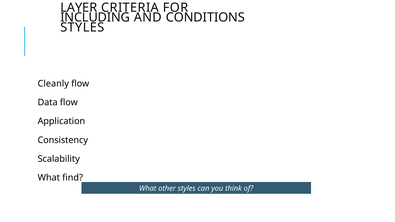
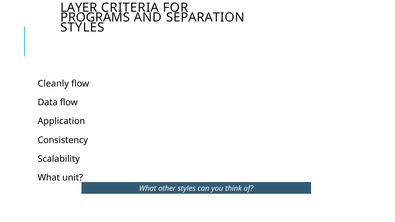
INCLUDING: INCLUDING -> PROGRAMS
CONDITIONS: CONDITIONS -> SEPARATION
find: find -> unit
